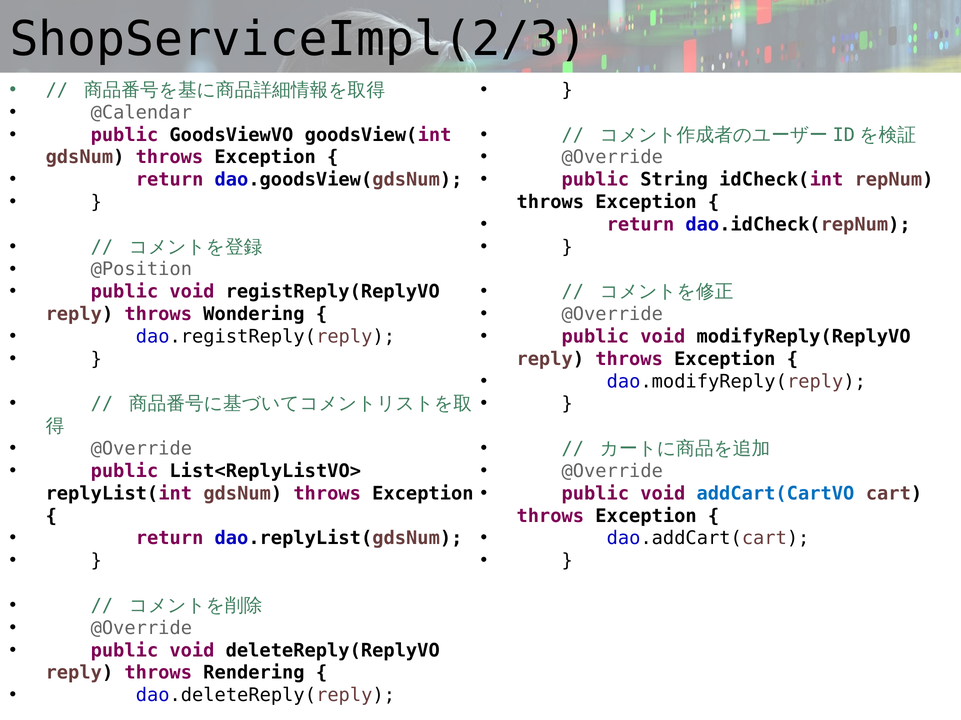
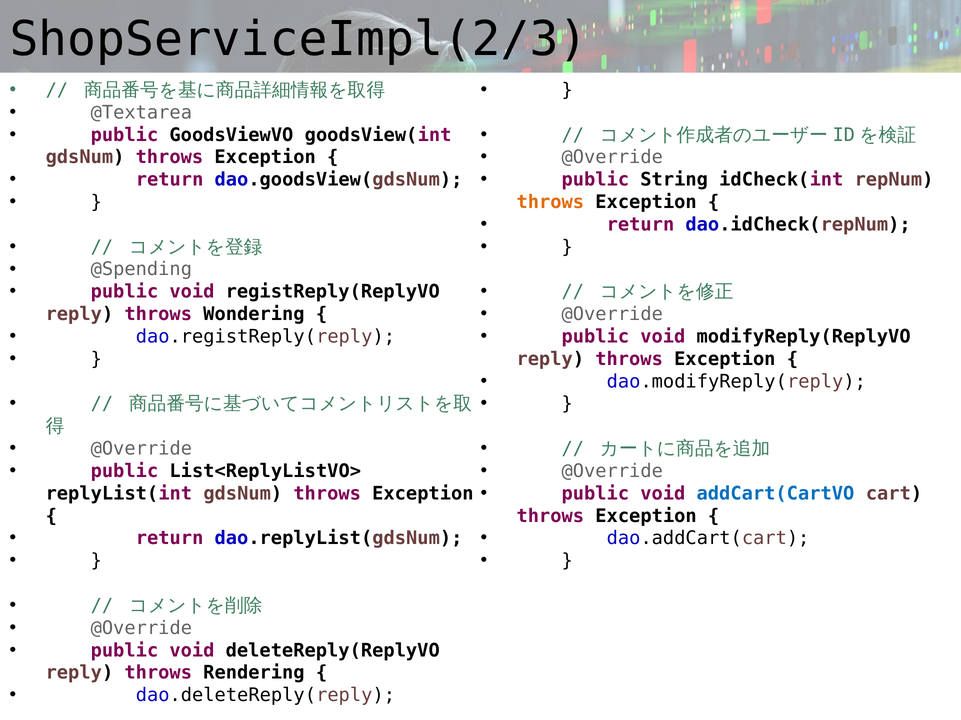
@Calendar: @Calendar -> @Textarea
throws at (550, 202) colour: black -> orange
@Position: @Position -> @Spending
